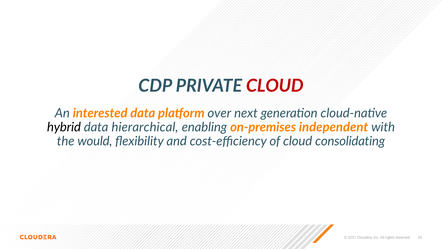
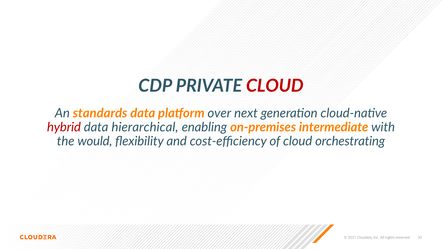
interested: interested -> standards
hybrid colour: black -> red
independent: independent -> intermediate
consolidating: consolidating -> orchestrating
